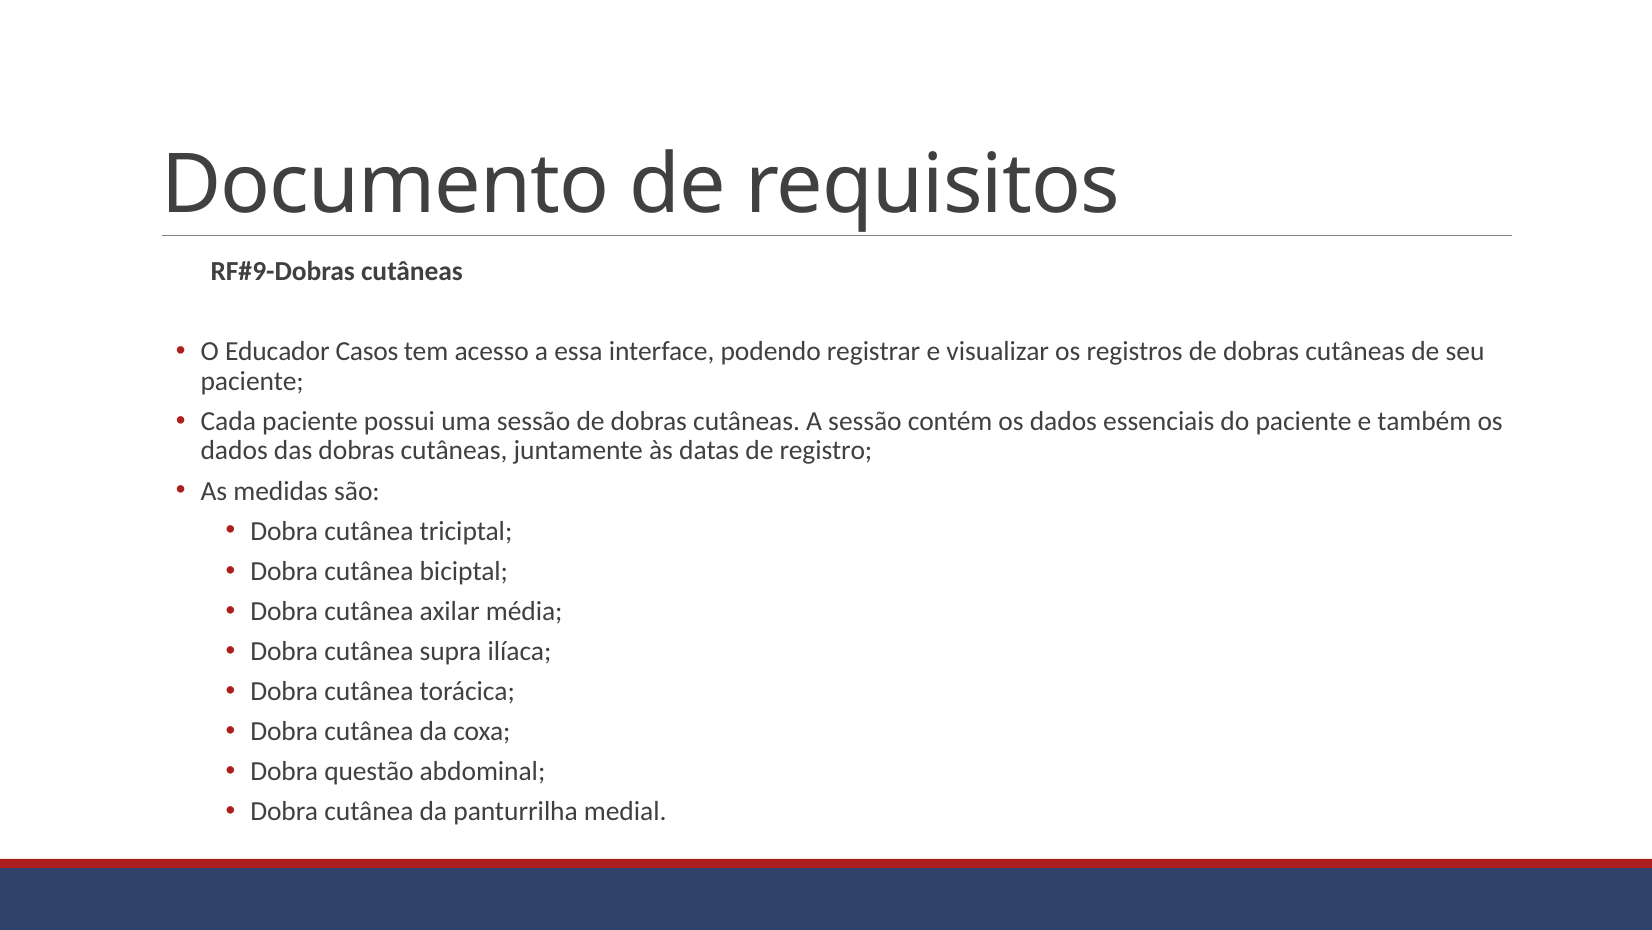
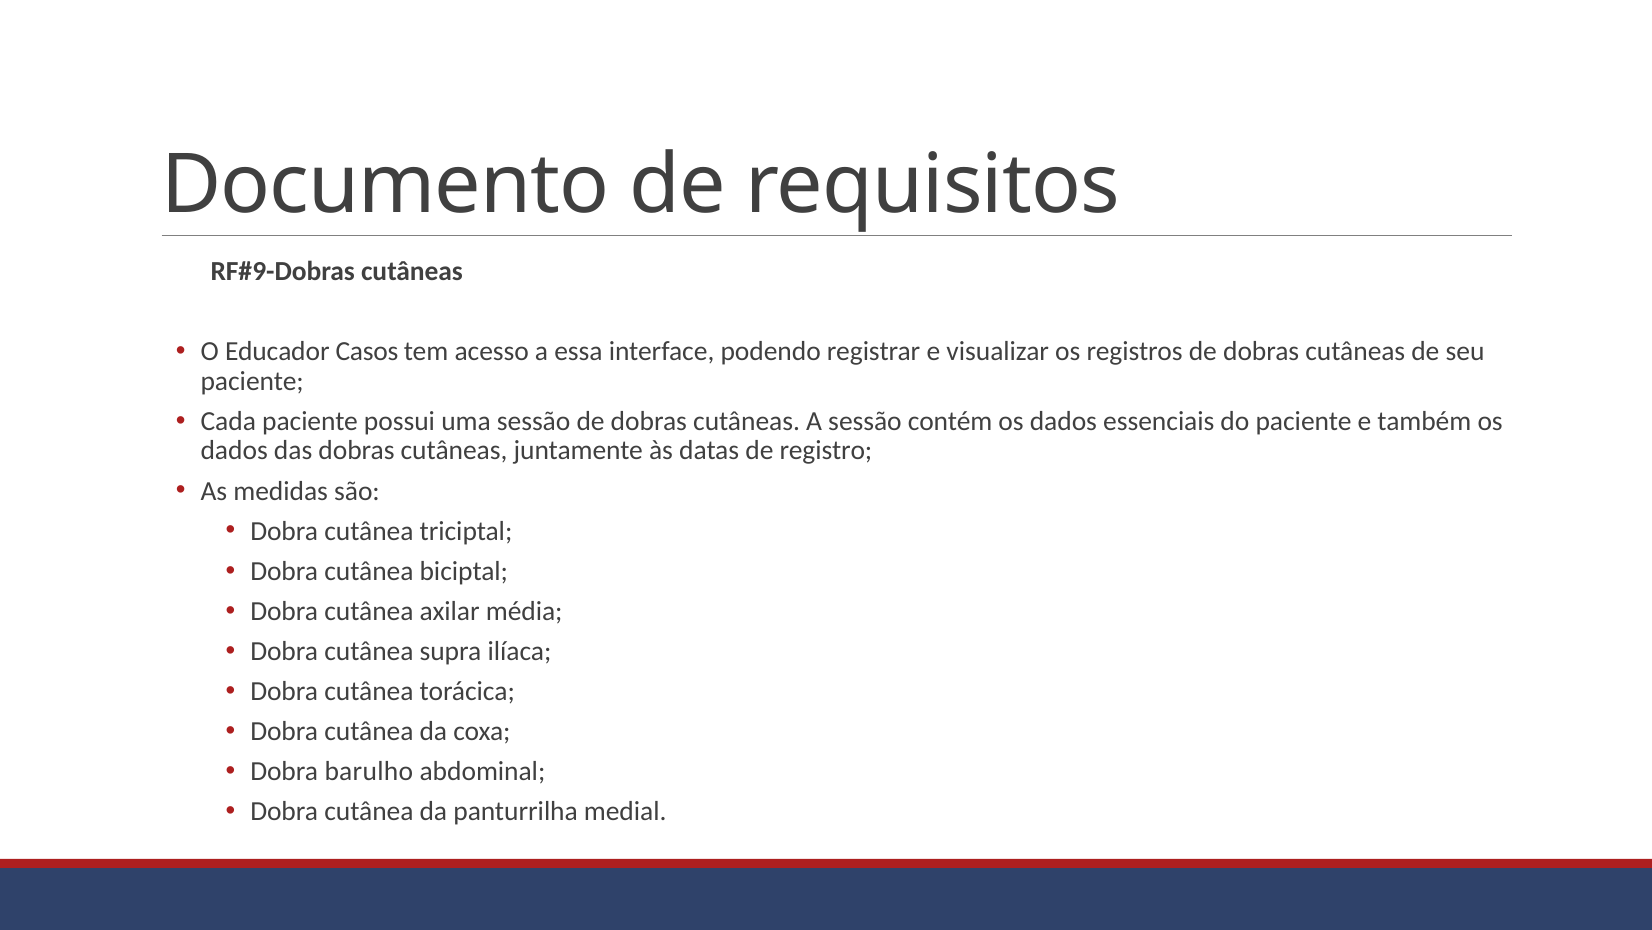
questão: questão -> barulho
